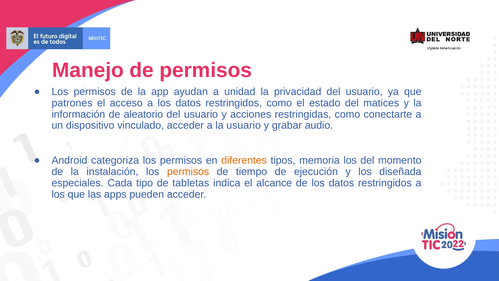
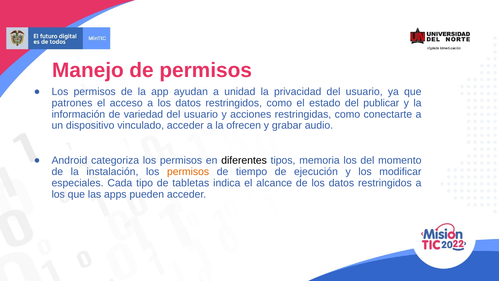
matices: matices -> publicar
aleatorio: aleatorio -> variedad
la usuario: usuario -> ofrecen
diferentes colour: orange -> black
diseñada: diseñada -> modificar
